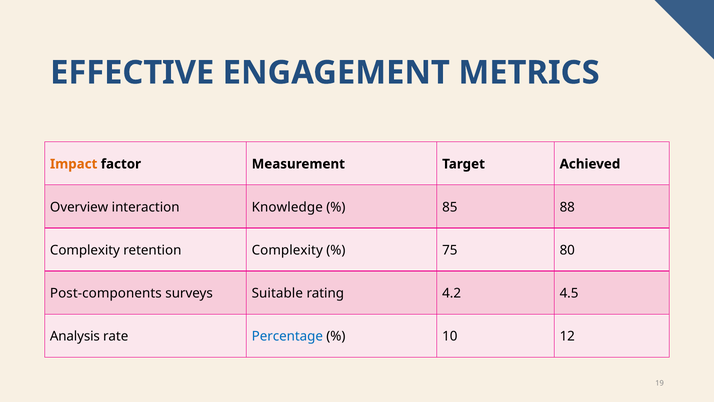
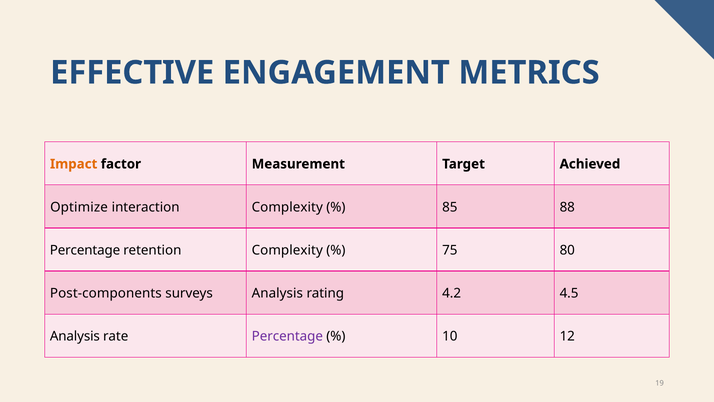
Overview: Overview -> Optimize
Knowledge at (287, 207): Knowledge -> Complexity
Complexity at (85, 250): Complexity -> Percentage
Suitable at (277, 293): Suitable -> Analysis
Percentage at (287, 336) colour: blue -> purple
